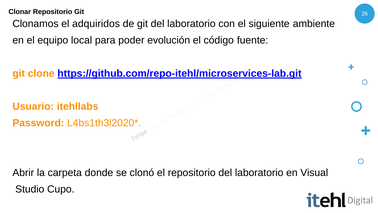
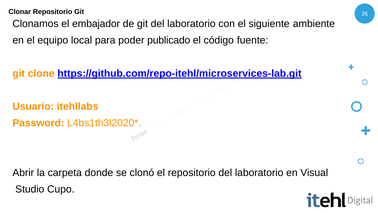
adquiridos: adquiridos -> embajador
evolución: evolución -> publicado
